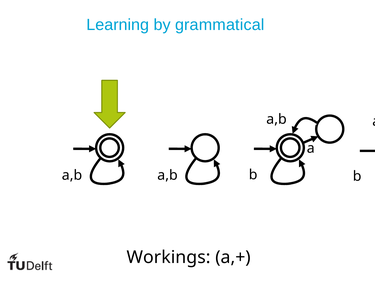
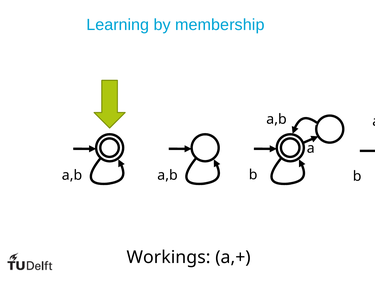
grammatical: grammatical -> membership
